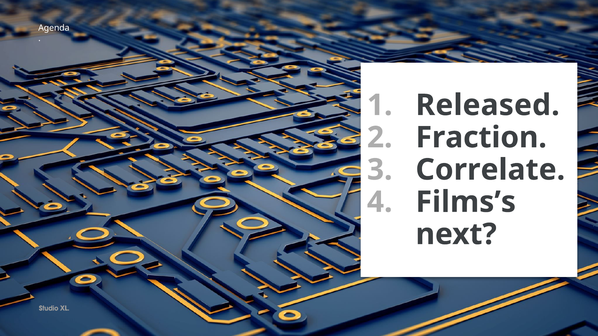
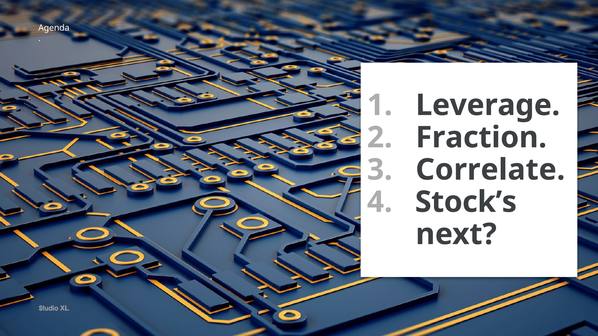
Released: Released -> Leverage
Films’s: Films’s -> Stock’s
